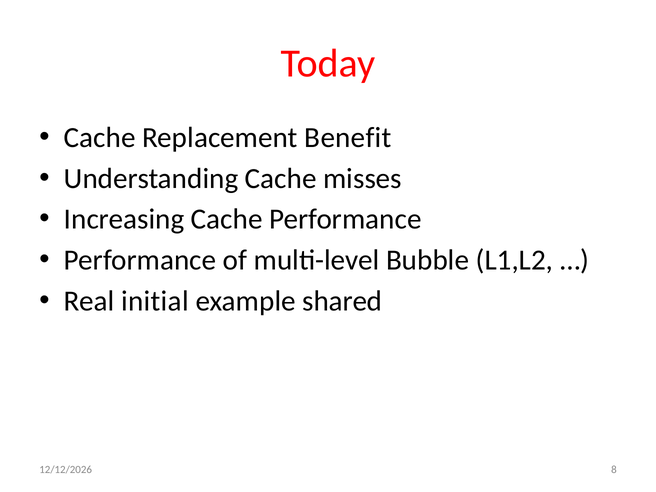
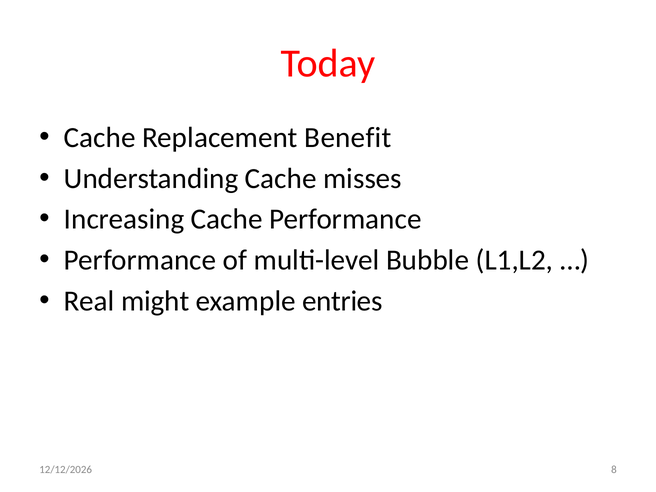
initial: initial -> might
shared: shared -> entries
